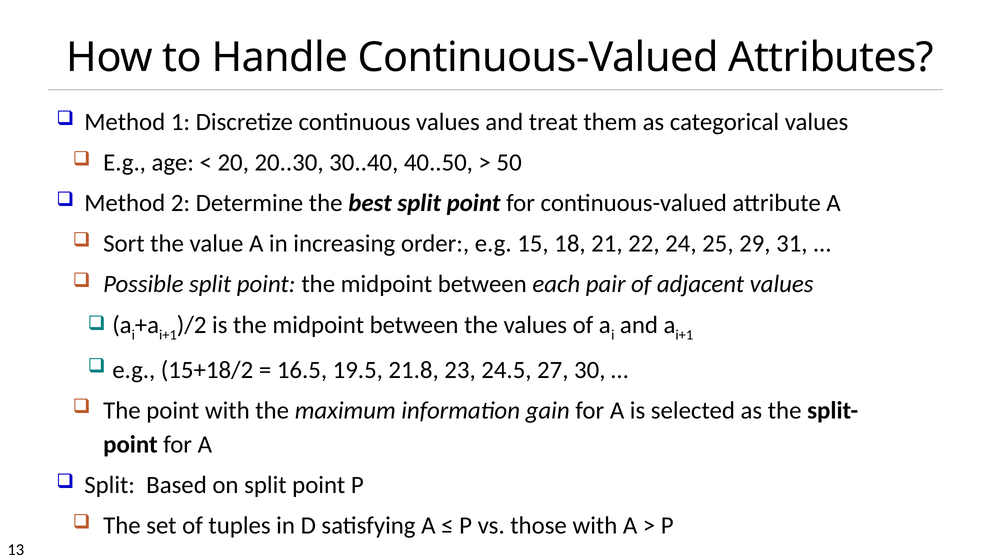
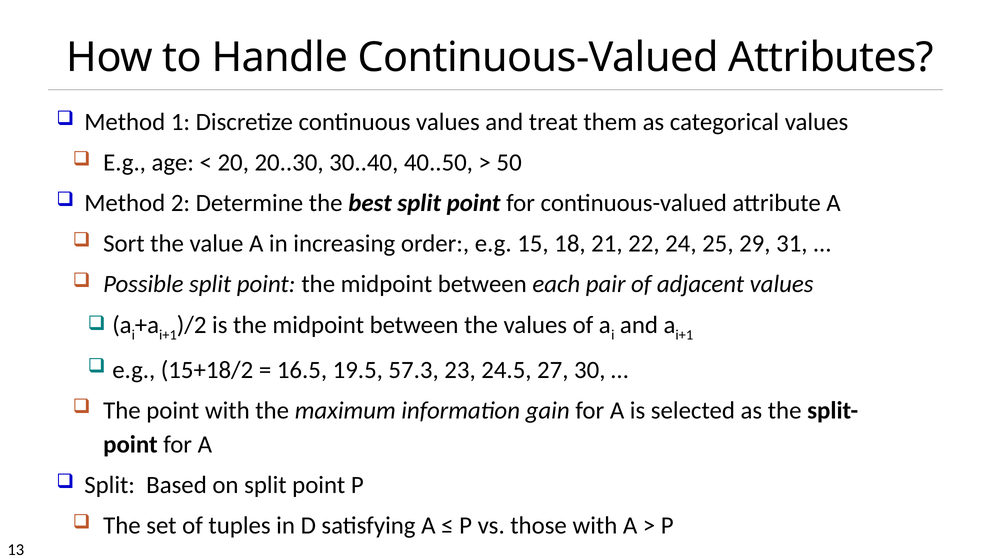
21.8: 21.8 -> 57.3
